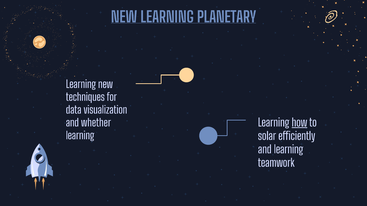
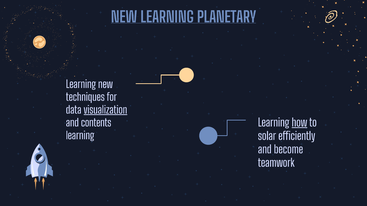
visualization underline: none -> present
whether: whether -> contents
and learning: learning -> become
